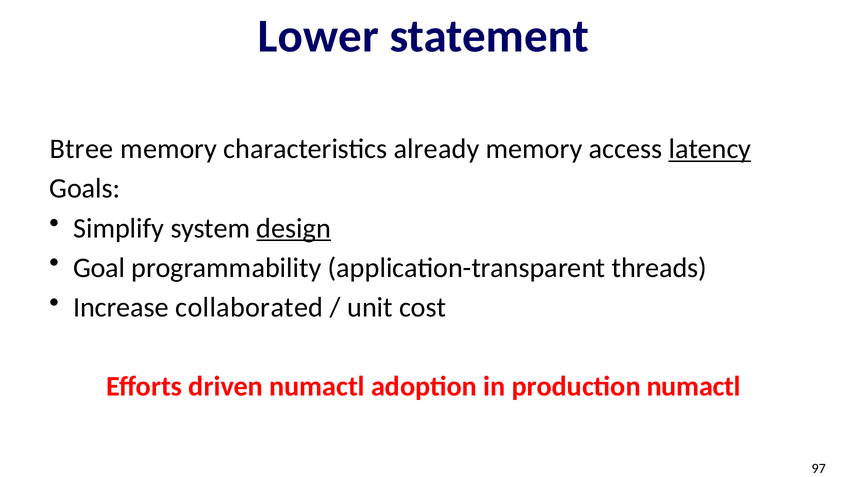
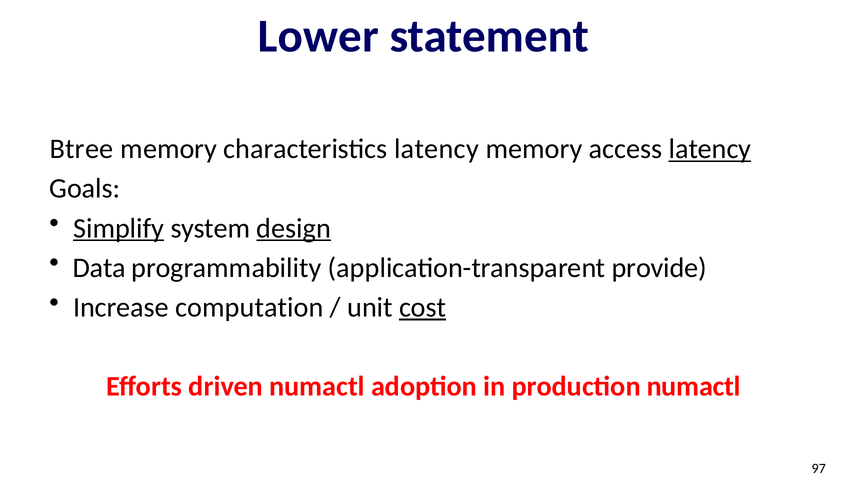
characteristics already: already -> latency
Simplify underline: none -> present
Goal: Goal -> Data
threads: threads -> provide
collaborated: collaborated -> computation
cost underline: none -> present
